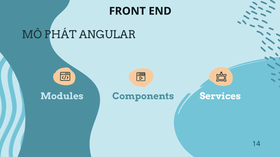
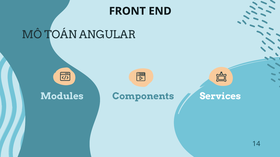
PHÁT: PHÁT -> TOÁN
